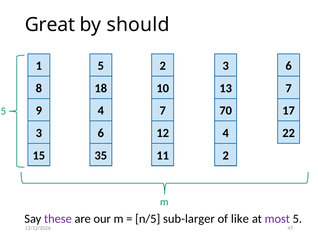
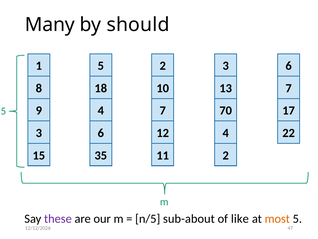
Great: Great -> Many
sub-larger: sub-larger -> sub-about
most colour: purple -> orange
